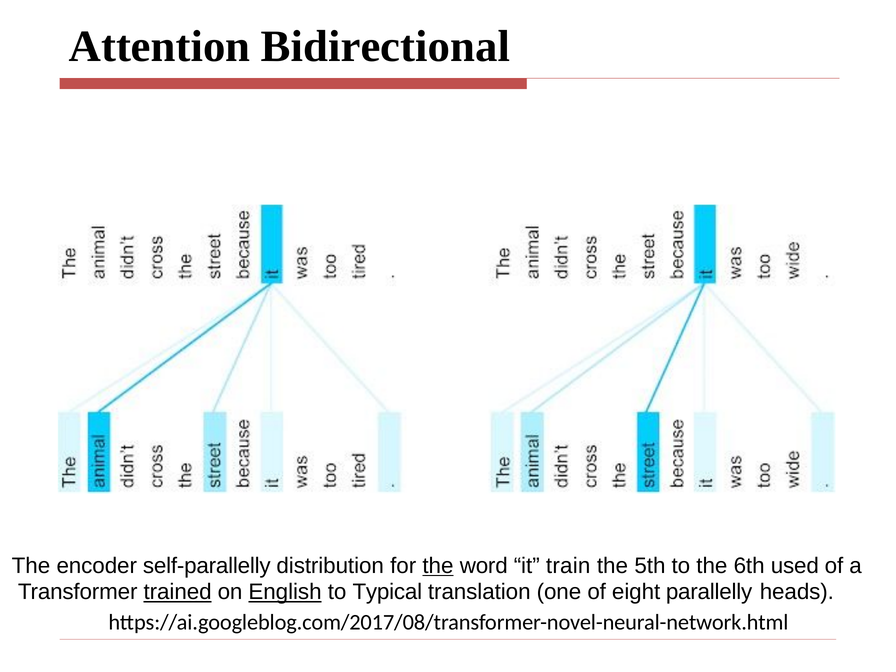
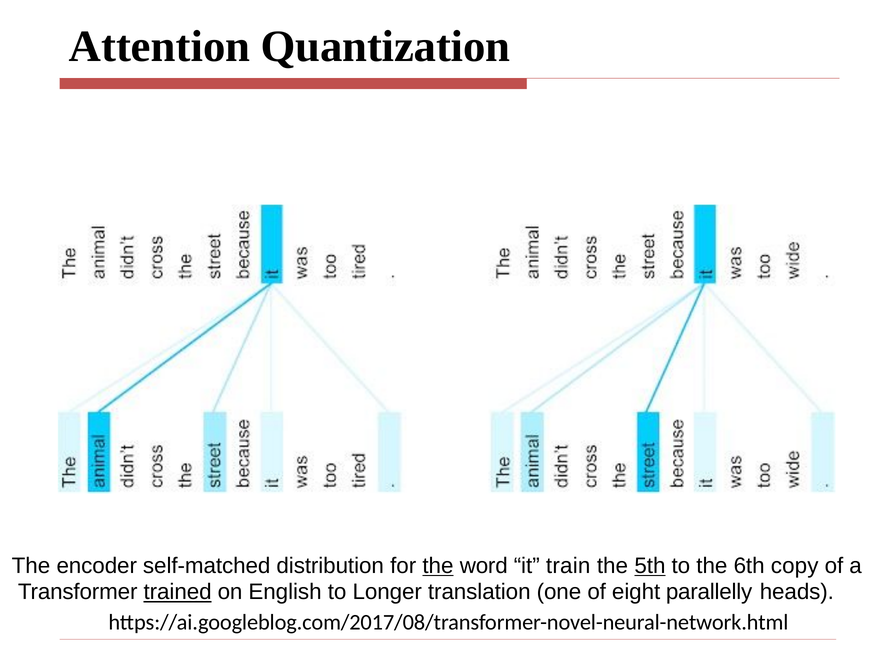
Bidirectional: Bidirectional -> Quantization
self-parallelly: self-parallelly -> self-matched
5th underline: none -> present
used: used -> copy
English underline: present -> none
Typical: Typical -> Longer
